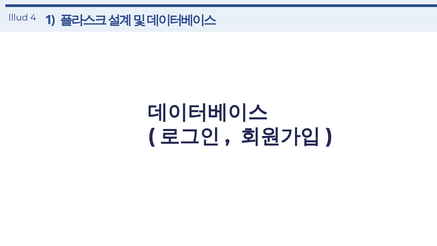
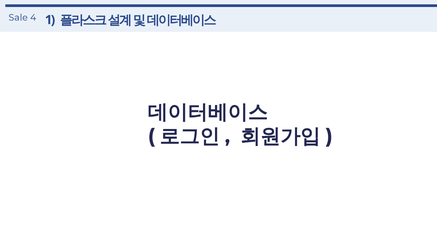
Illud: Illud -> Sale
